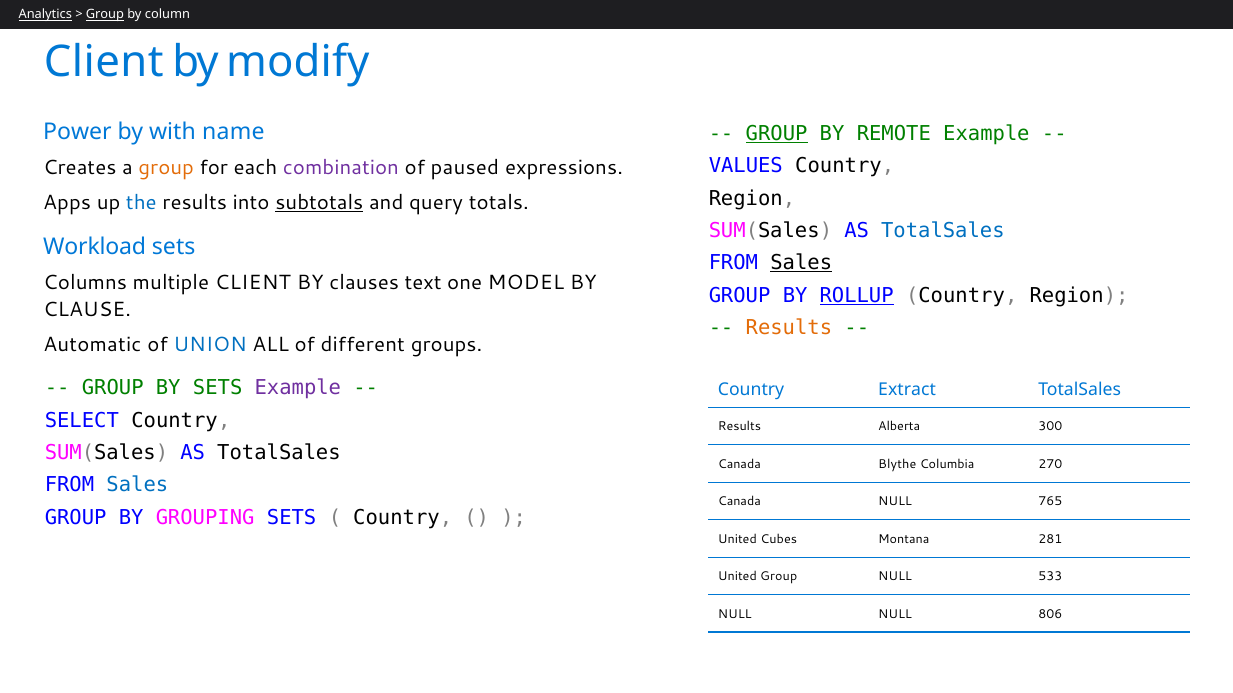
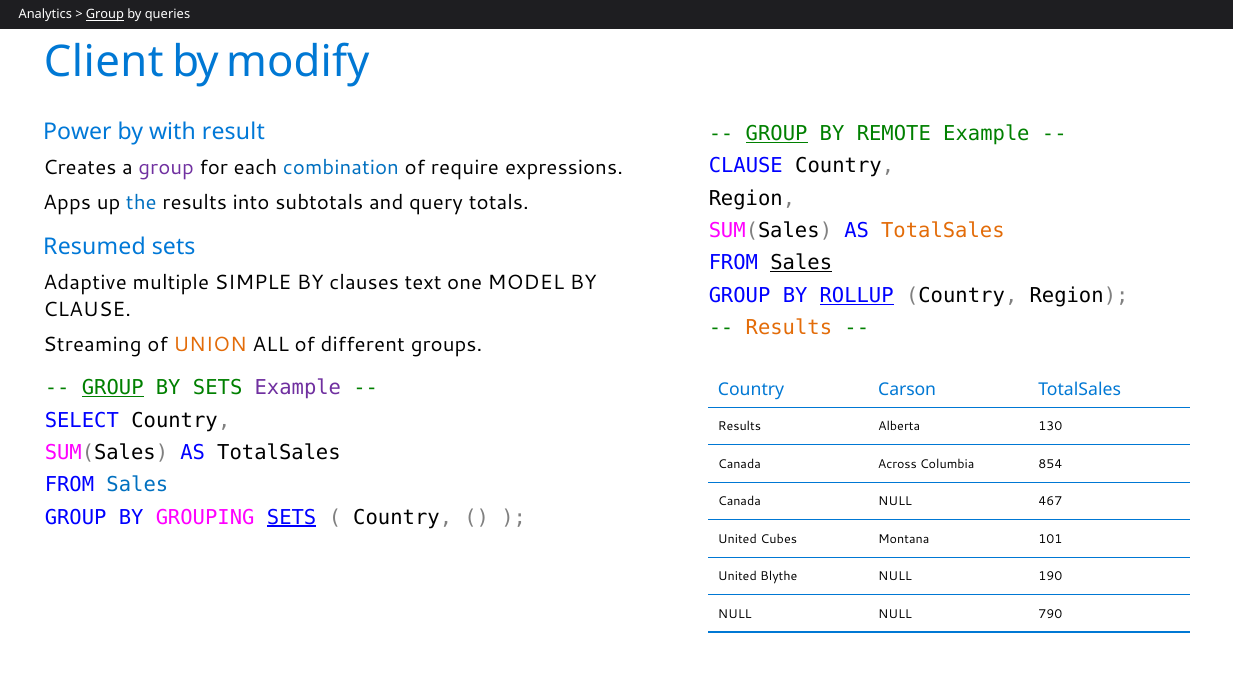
Analytics underline: present -> none
column: column -> queries
name: name -> result
VALUES at (746, 166): VALUES -> CLAUSE
group at (166, 168) colour: orange -> purple
combination colour: purple -> blue
paused: paused -> require
subtotals underline: present -> none
TotalSales at (943, 231) colour: blue -> orange
Workload: Workload -> Resumed
Columns: Columns -> Adaptive
multiple CLIENT: CLIENT -> SIMPLE
Automatic: Automatic -> Streaming
UNION colour: blue -> orange
GROUP at (113, 388) underline: none -> present
Extract: Extract -> Carson
300: 300 -> 130
Blythe: Blythe -> Across
270: 270 -> 854
765: 765 -> 467
SETS at (292, 518) underline: none -> present
281: 281 -> 101
United Group: Group -> Blythe
533: 533 -> 190
806: 806 -> 790
